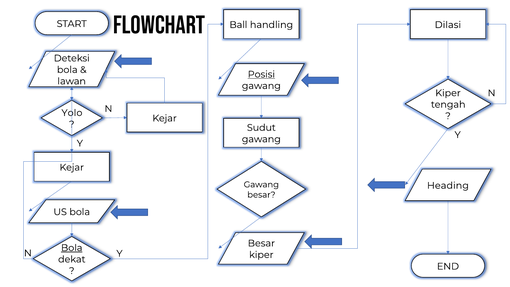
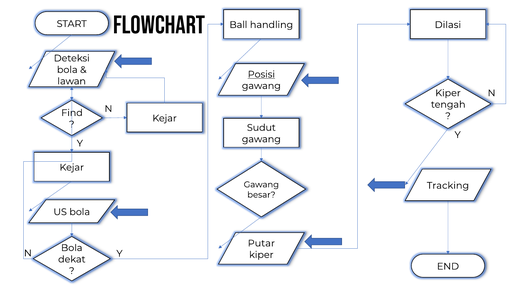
Yolo: Yolo -> Find
Heading: Heading -> Tracking
Besar at (261, 243): Besar -> Putar
Bola at (72, 248) underline: present -> none
